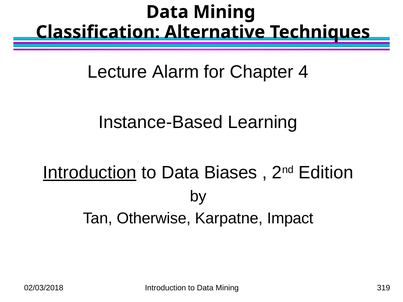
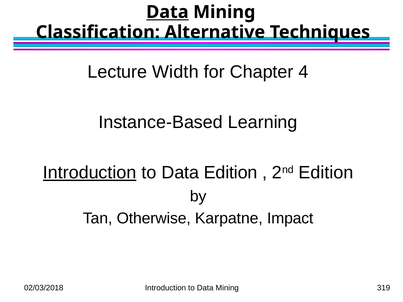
Data at (167, 12) underline: none -> present
Alarm: Alarm -> Width
Data Biases: Biases -> Edition
